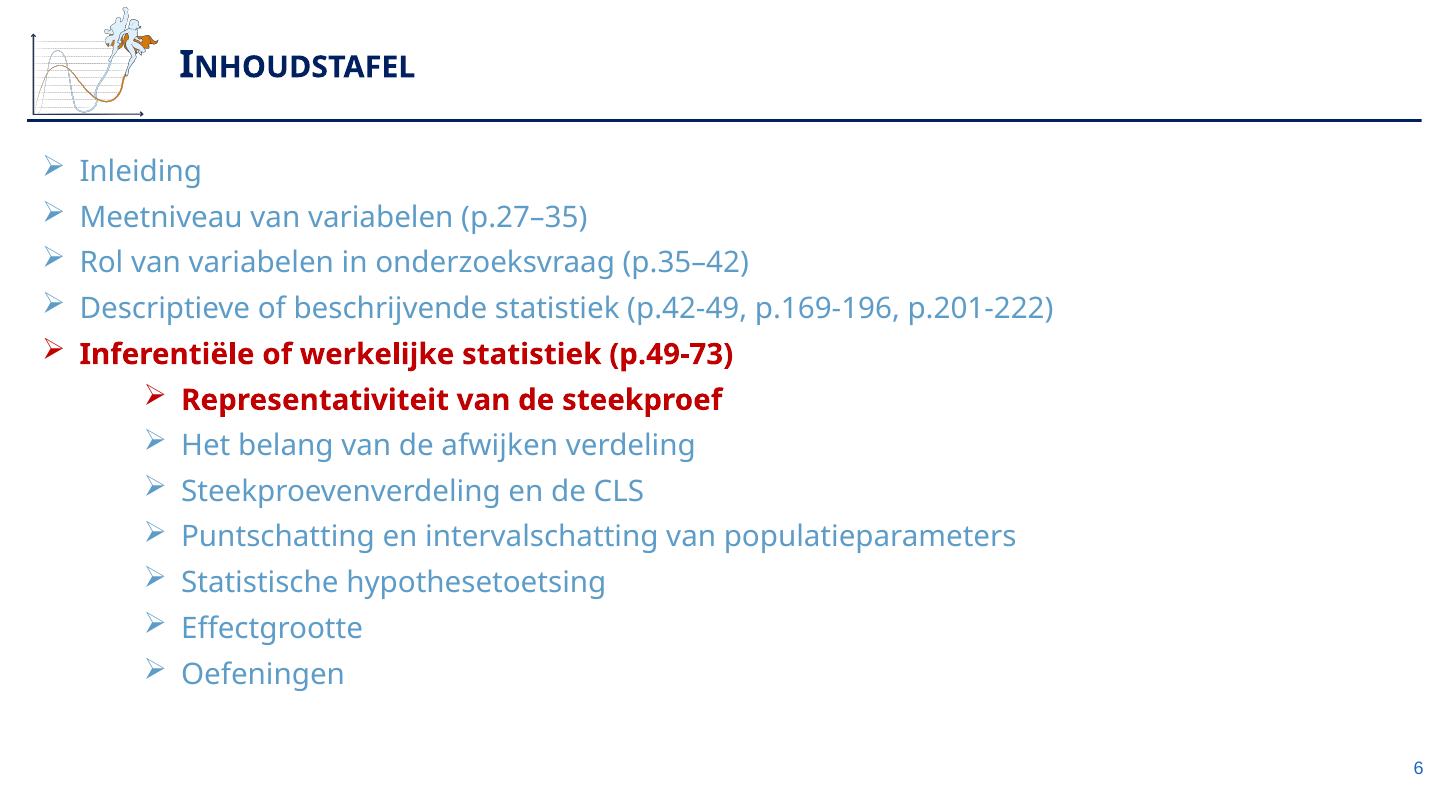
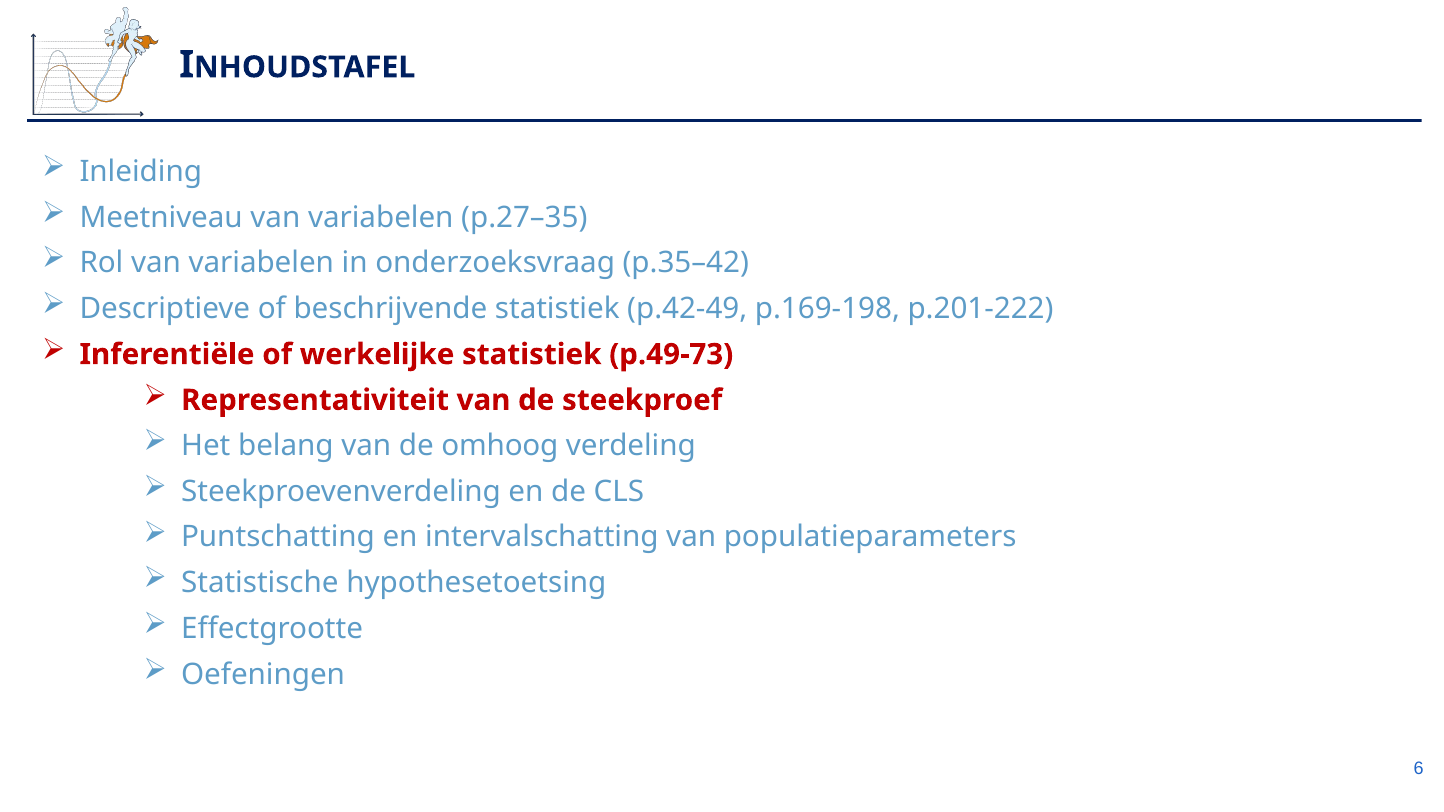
p.169-196: p.169-196 -> p.169-198
afwijken: afwijken -> omhoog
